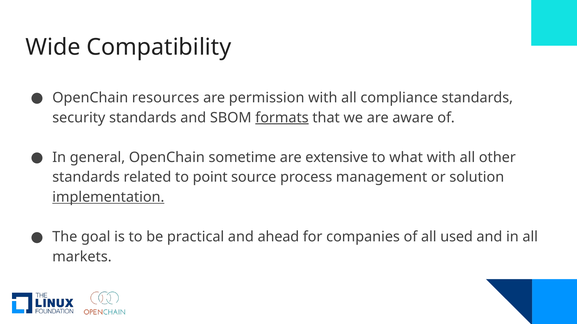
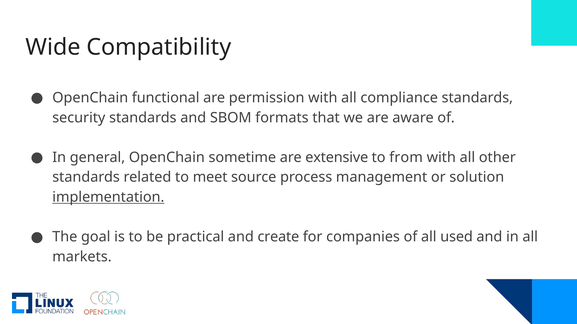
resources: resources -> functional
formats underline: present -> none
what: what -> from
point: point -> meet
ahead: ahead -> create
